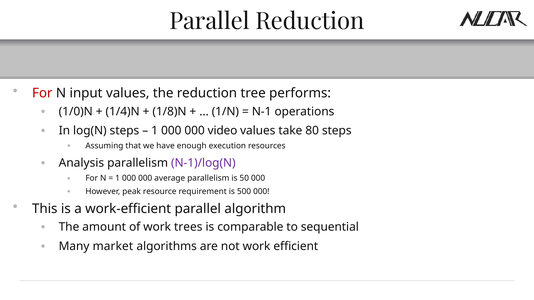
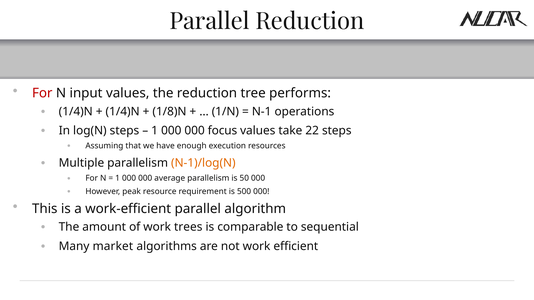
1/0)N at (76, 112): 1/0)N -> 1/4)N
video: video -> focus
80: 80 -> 22
Analysis: Analysis -> Multiple
N-1)/log(N colour: purple -> orange
